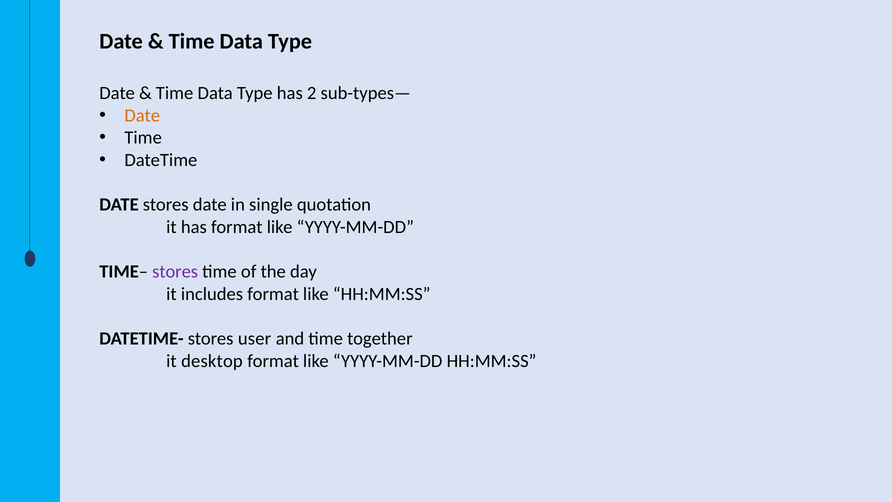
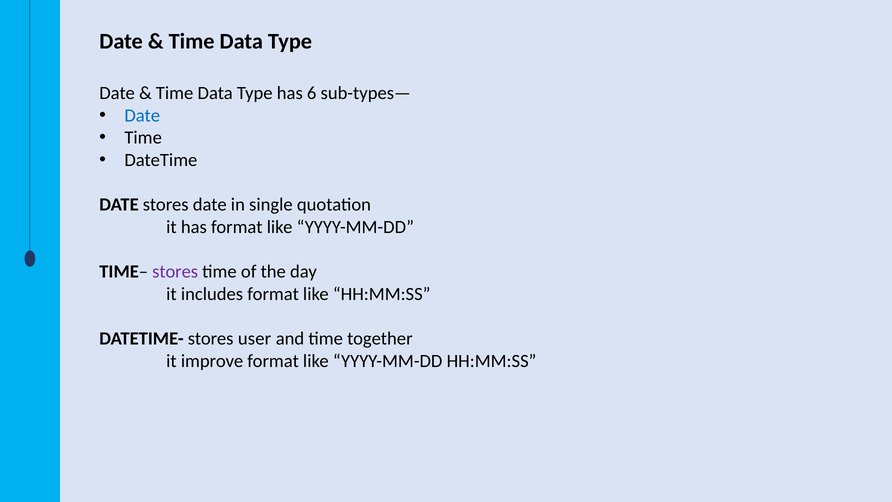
2: 2 -> 6
Date at (142, 115) colour: orange -> blue
desktop: desktop -> improve
